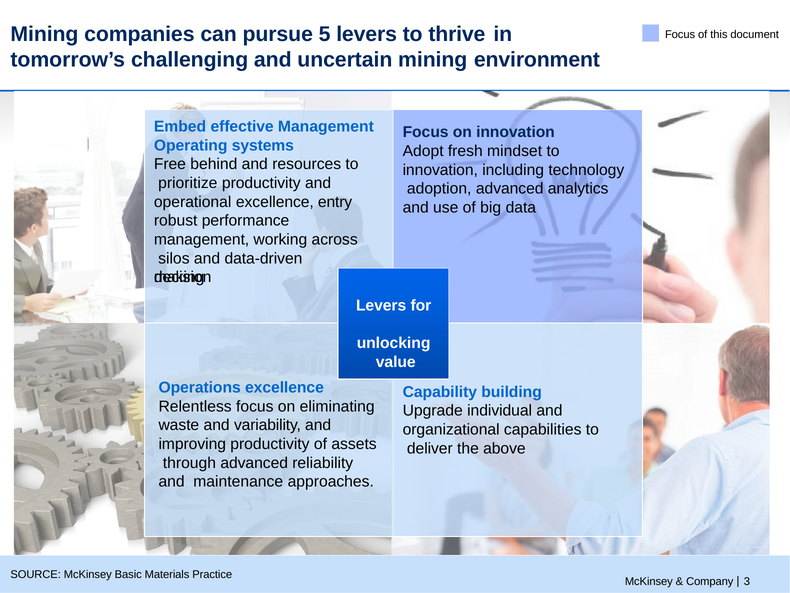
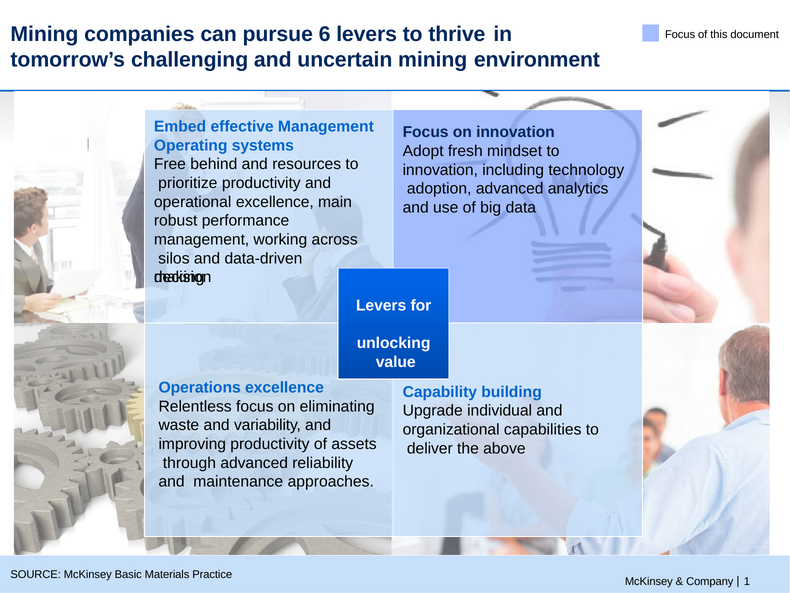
5: 5 -> 6
entry: entry -> main
3: 3 -> 1
